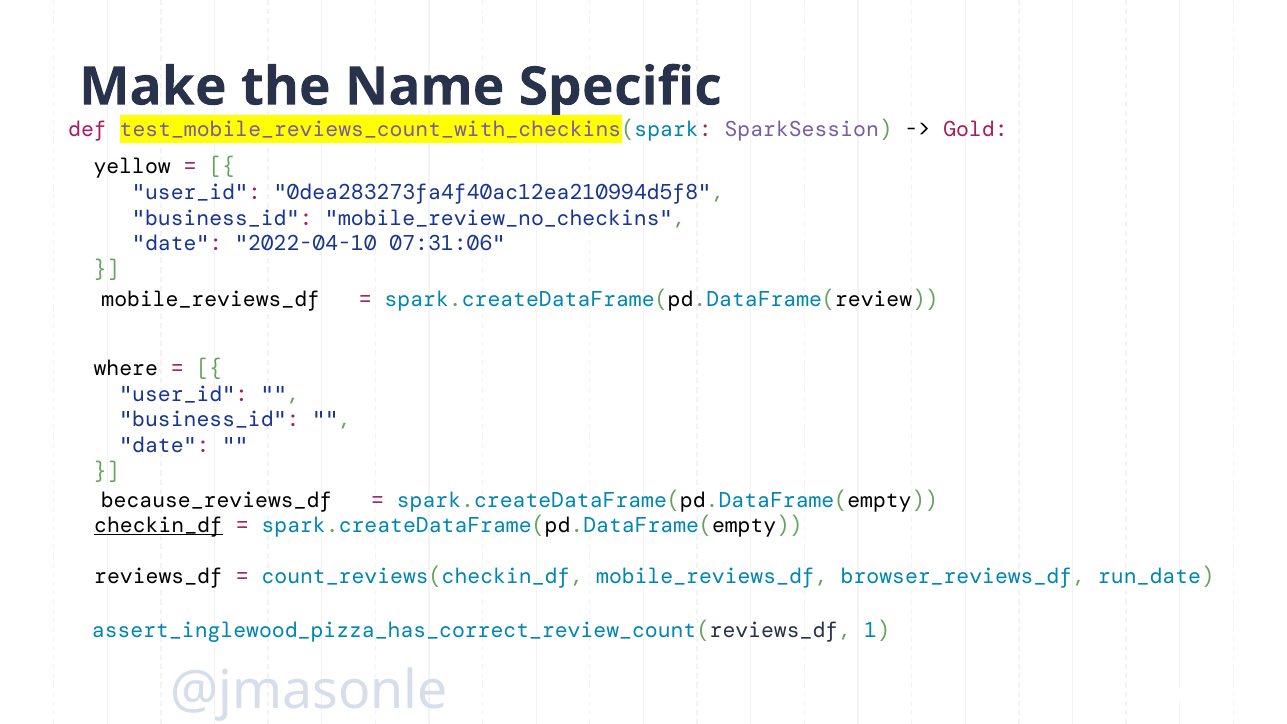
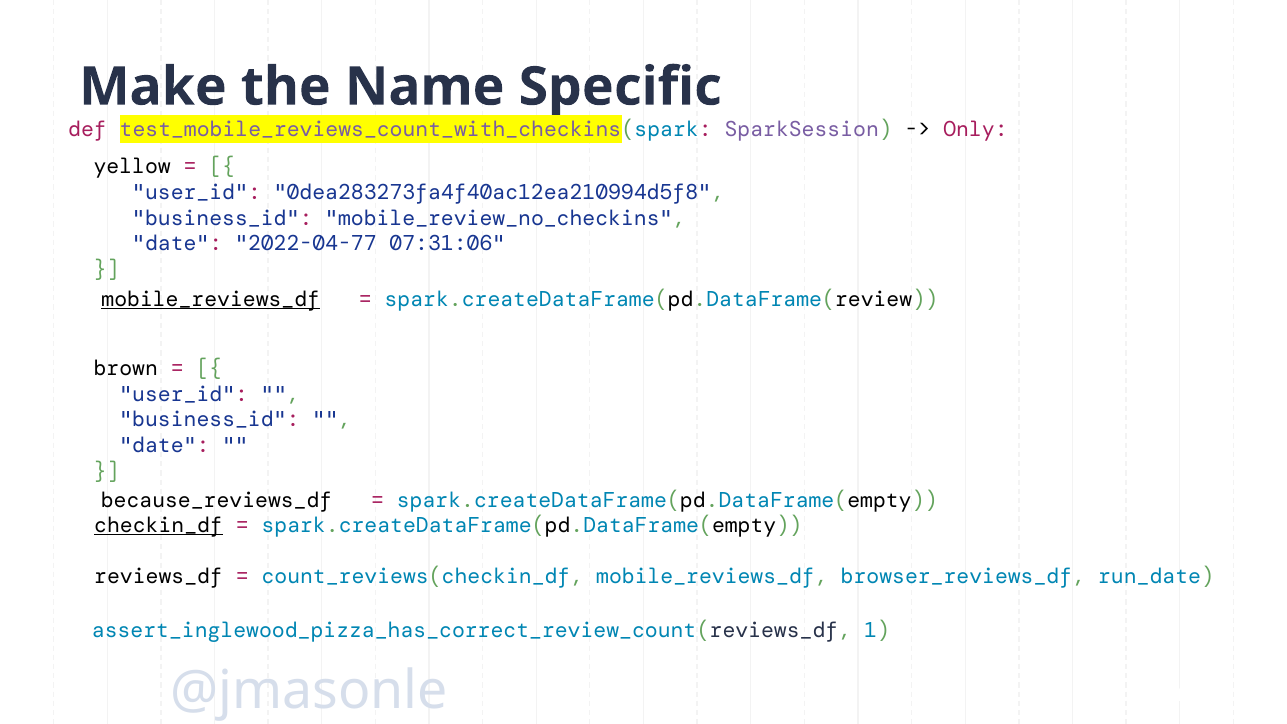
Gold: Gold -> Only
2022-04-10: 2022-04-10 -> 2022-04-77
mobile_reviews_df at (211, 299) underline: none -> present
where: where -> brown
